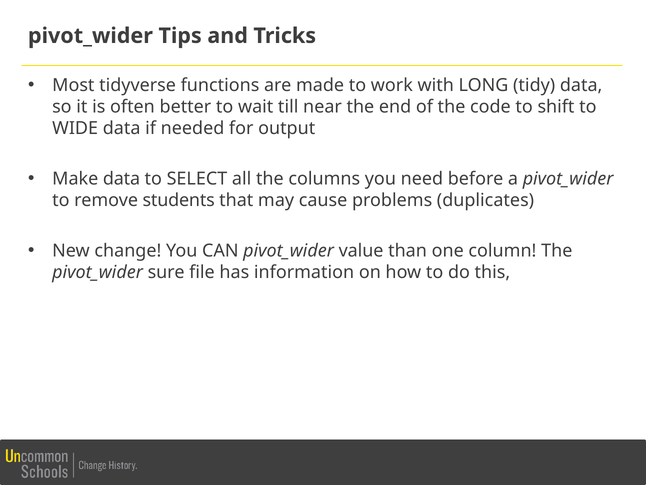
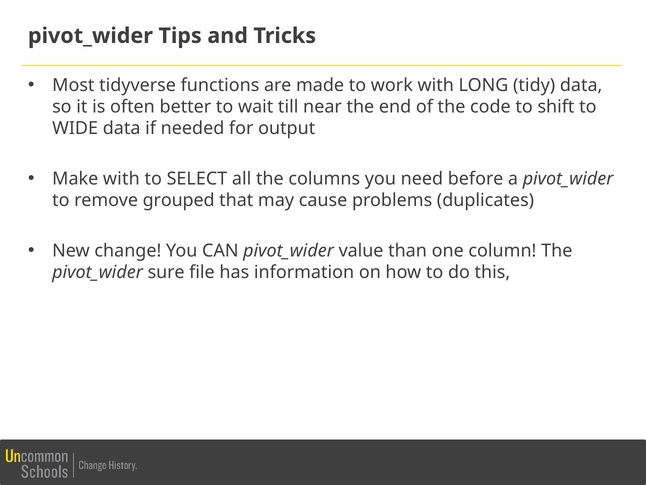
Make data: data -> with
students: students -> grouped
